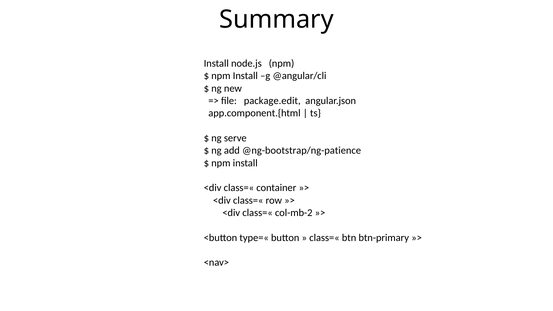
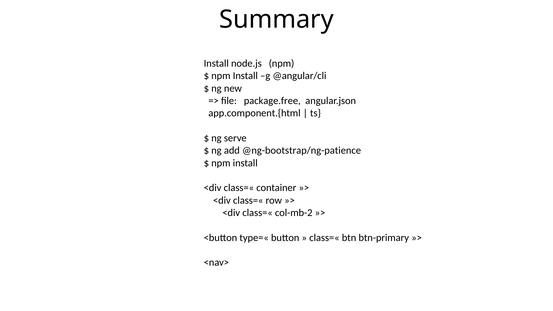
package.edit: package.edit -> package.free
